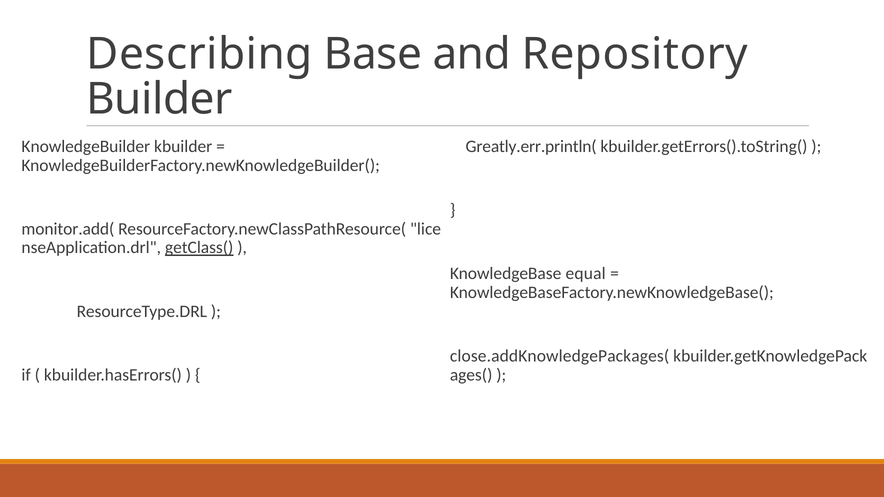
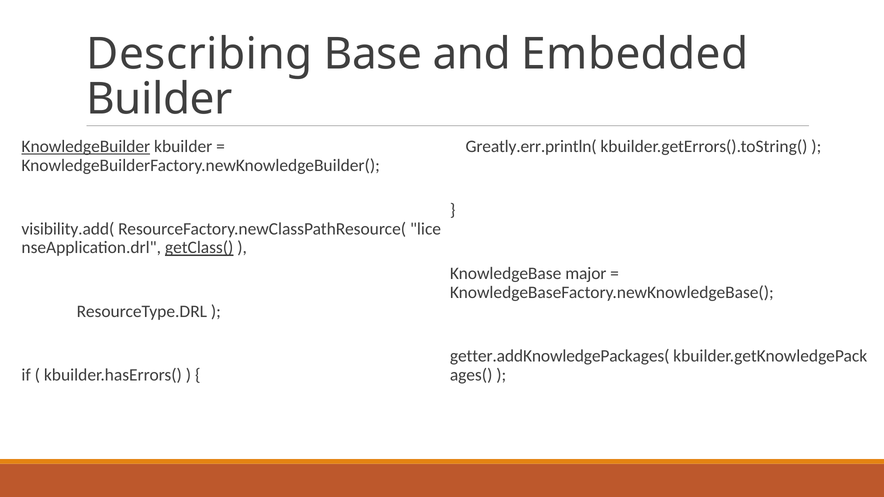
Repository: Repository -> Embedded
KnowledgeBuilder underline: none -> present
monitor.add(: monitor.add( -> visibility.add(
equal: equal -> major
close.addKnowledgePackages(: close.addKnowledgePackages( -> getter.addKnowledgePackages(
